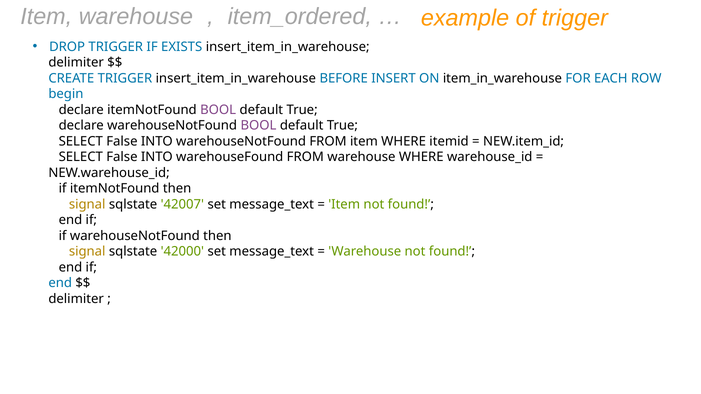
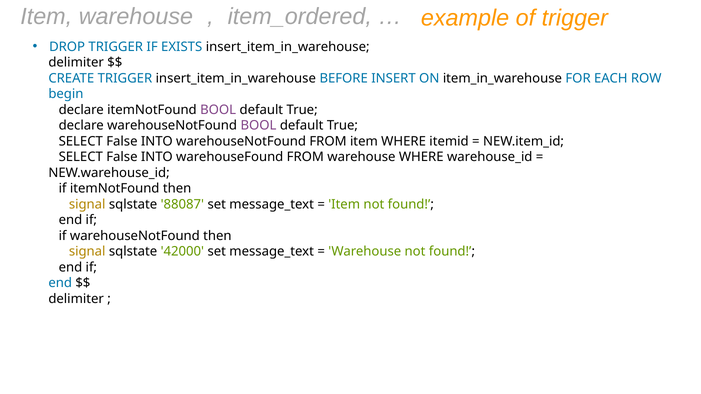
42007: 42007 -> 88087
